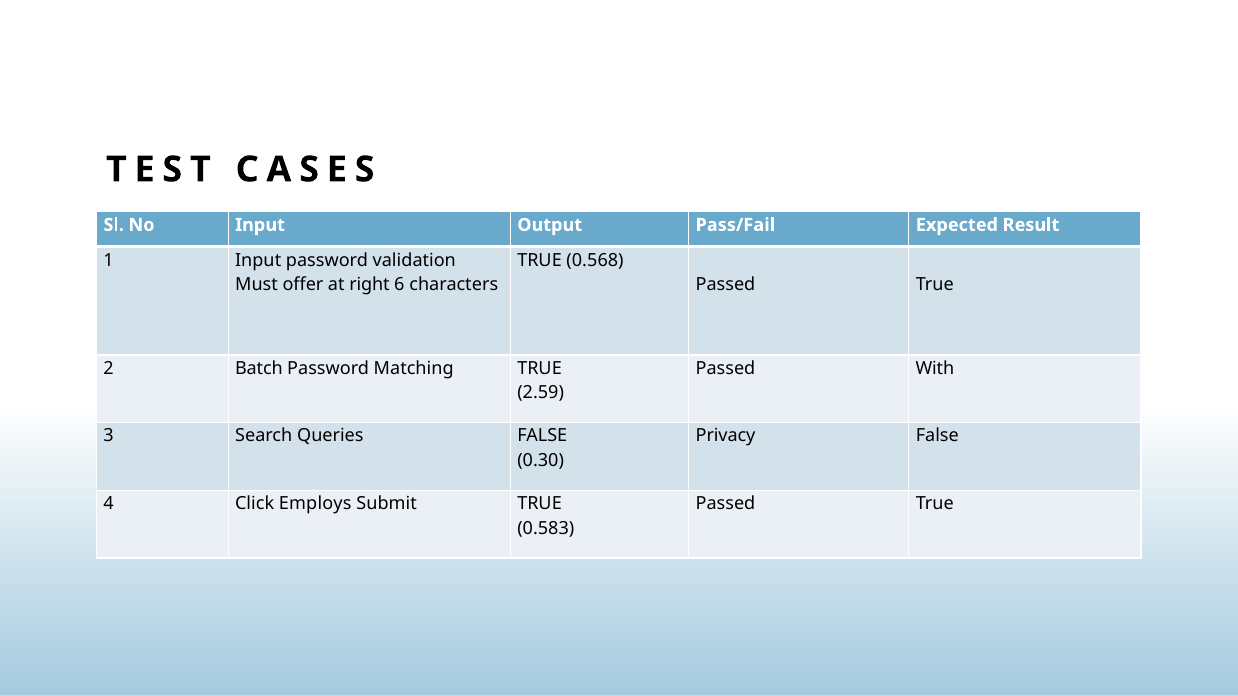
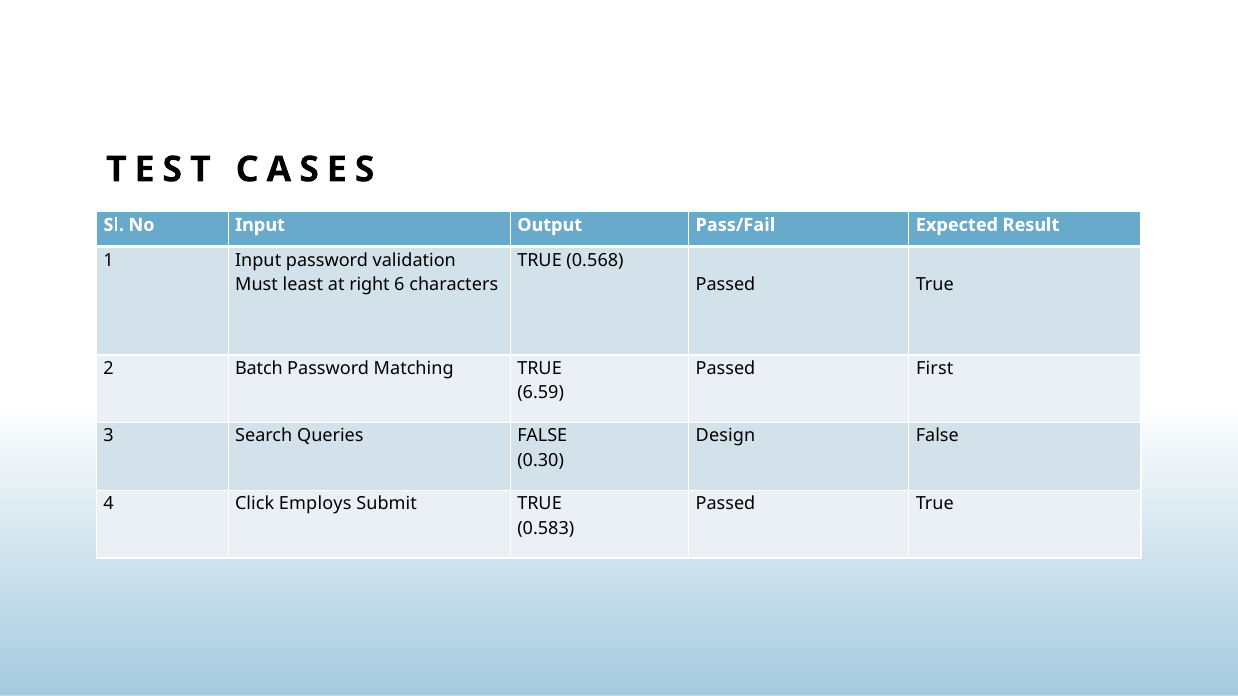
offer: offer -> least
With: With -> First
2.59: 2.59 -> 6.59
Privacy: Privacy -> Design
